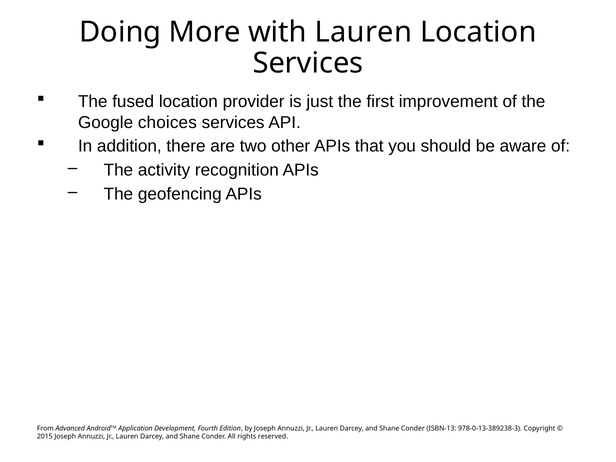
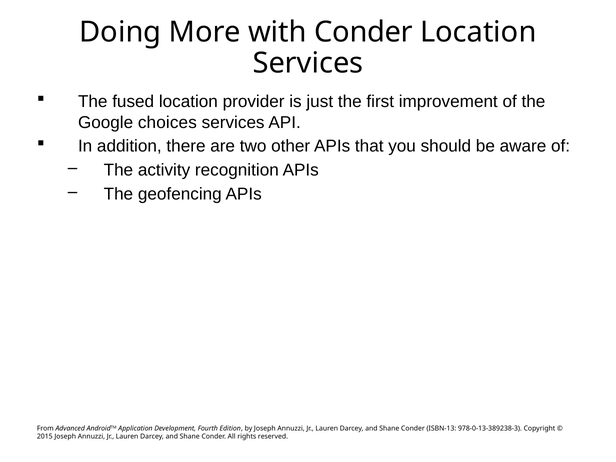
with Lauren: Lauren -> Conder
